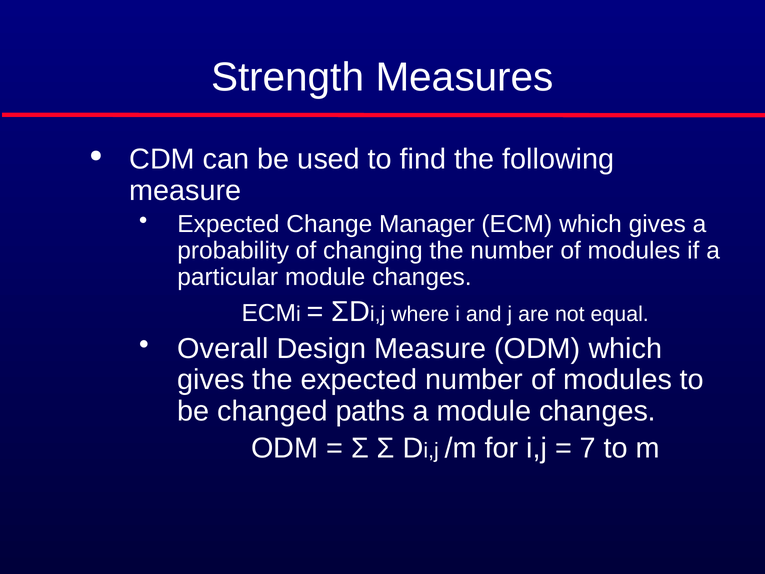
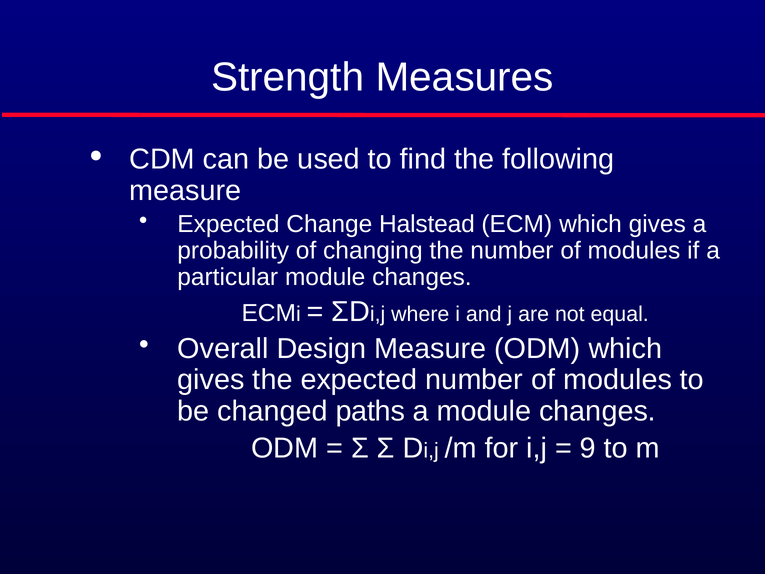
Manager: Manager -> Halstead
7: 7 -> 9
